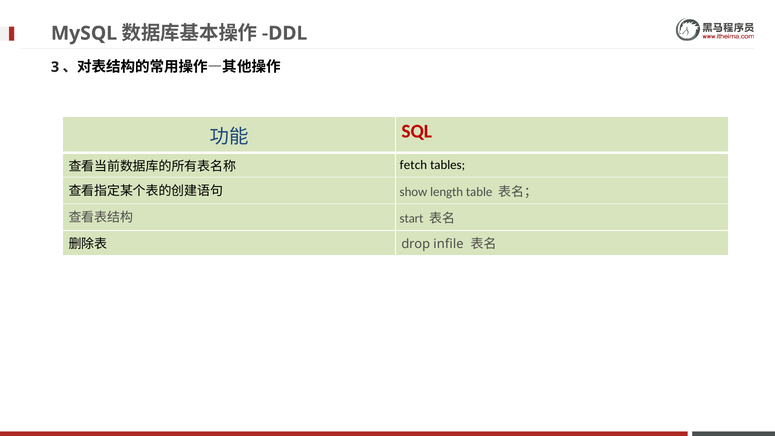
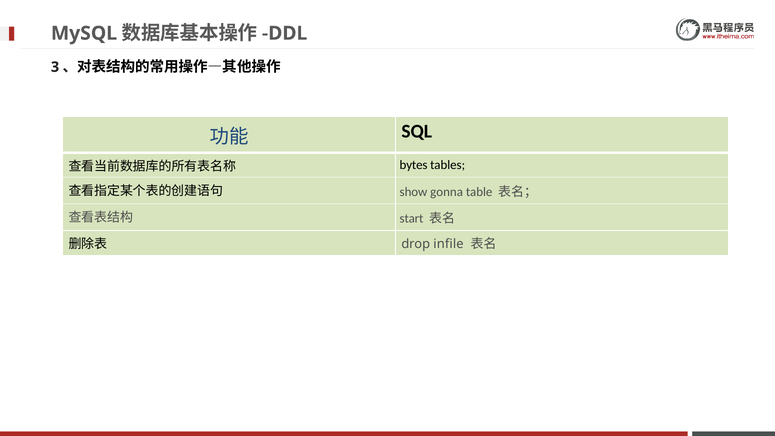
SQL colour: red -> black
fetch: fetch -> bytes
length: length -> gonna
